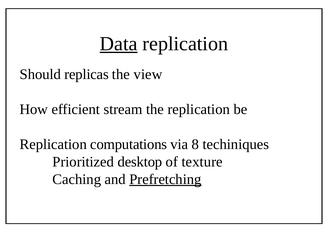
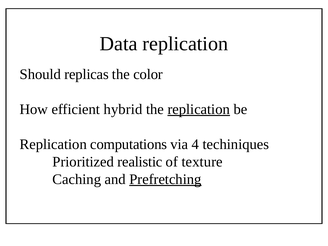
Data underline: present -> none
view: view -> color
stream: stream -> hybrid
replication at (199, 109) underline: none -> present
8: 8 -> 4
desktop: desktop -> realistic
